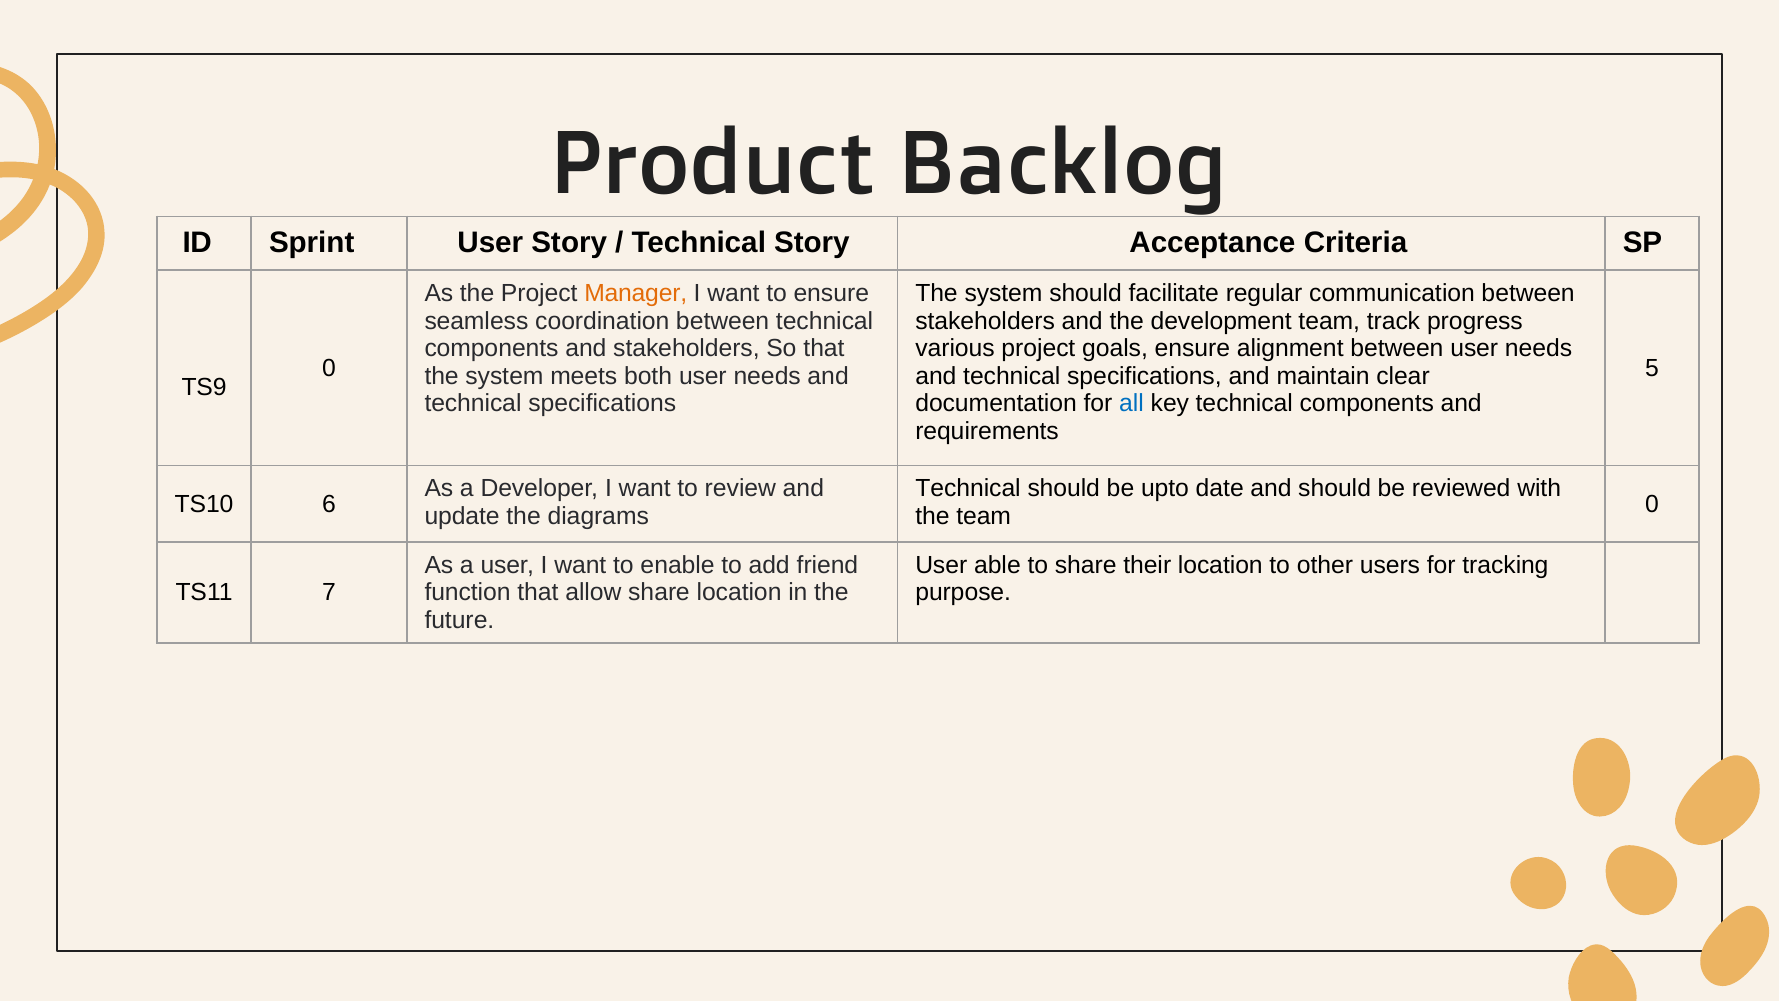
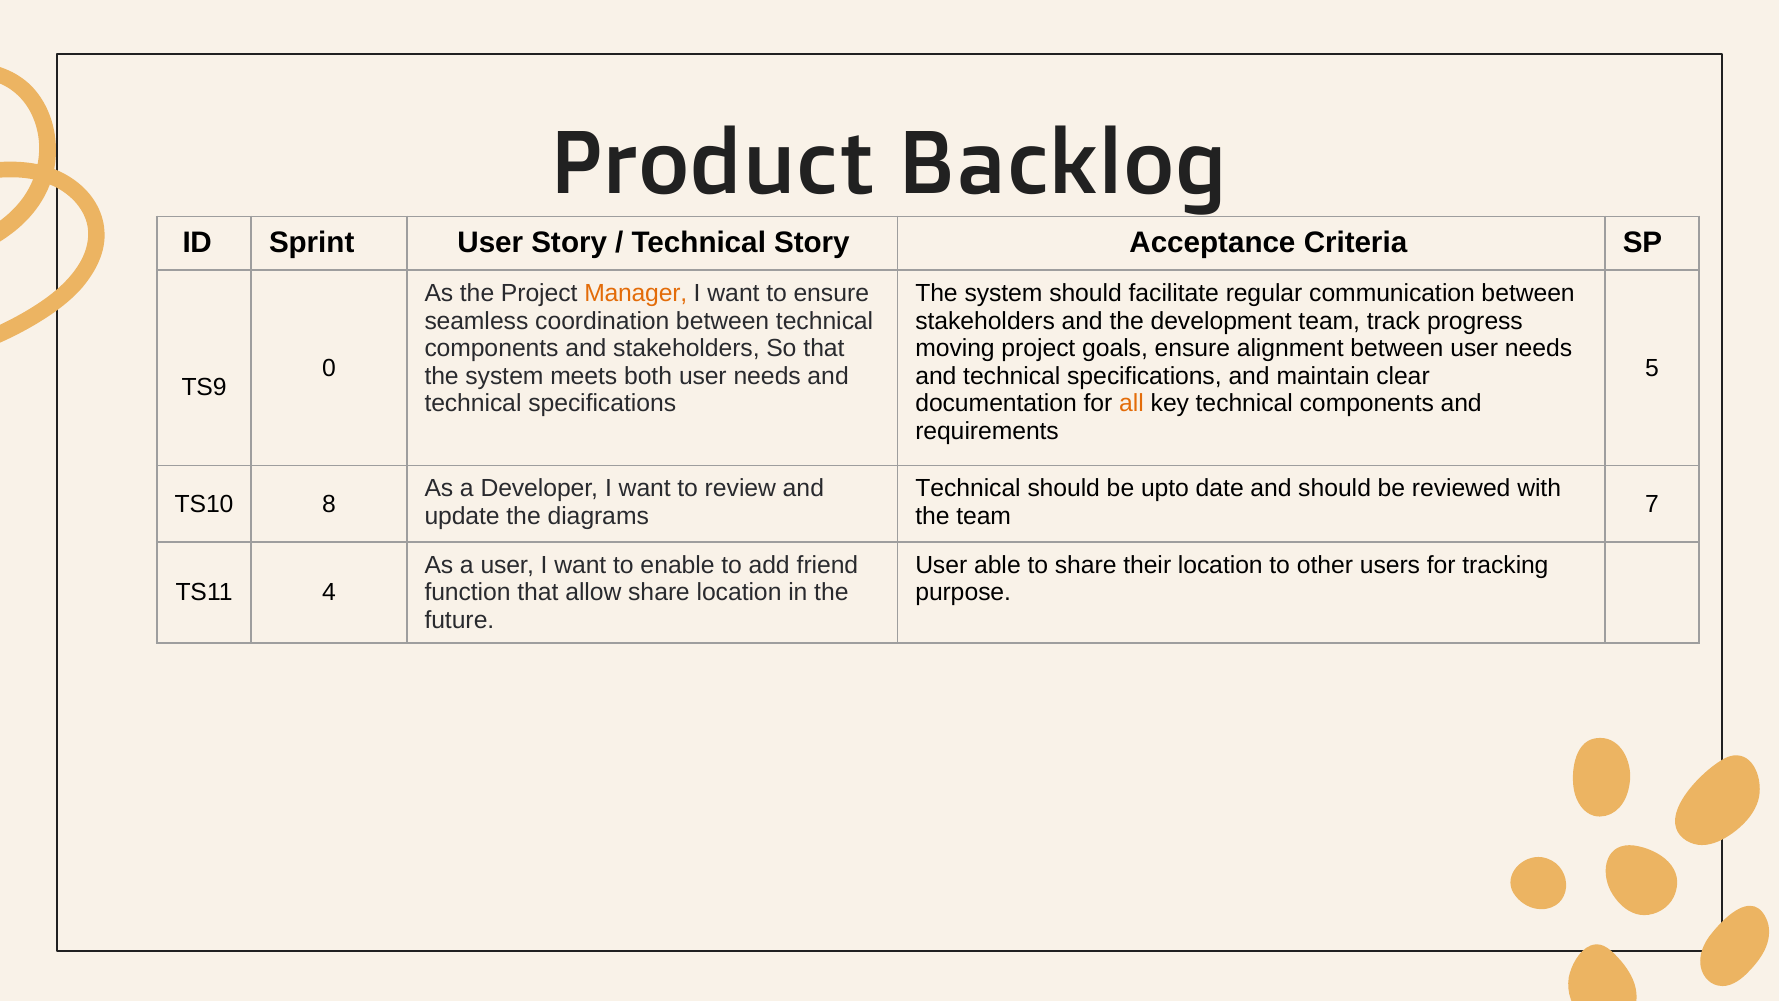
various: various -> moving
all colour: blue -> orange
6: 6 -> 8
team 0: 0 -> 7
7: 7 -> 4
